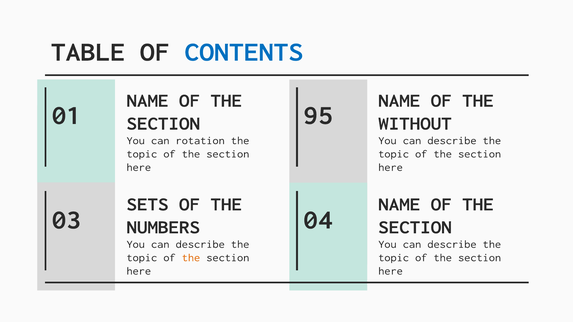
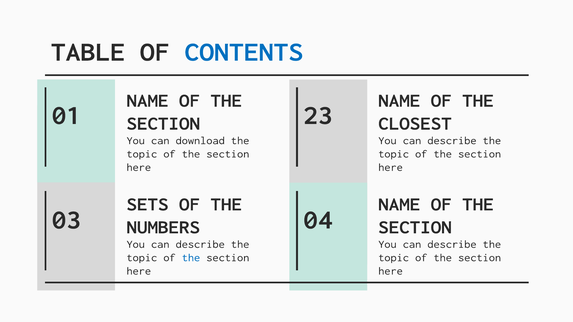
95: 95 -> 23
WITHOUT: WITHOUT -> CLOSEST
rotation: rotation -> download
the at (191, 258) colour: orange -> blue
